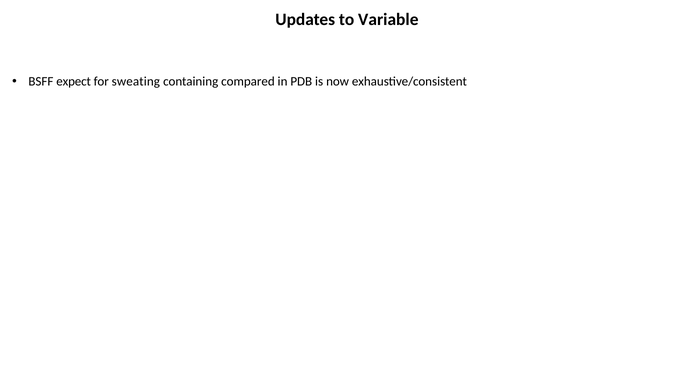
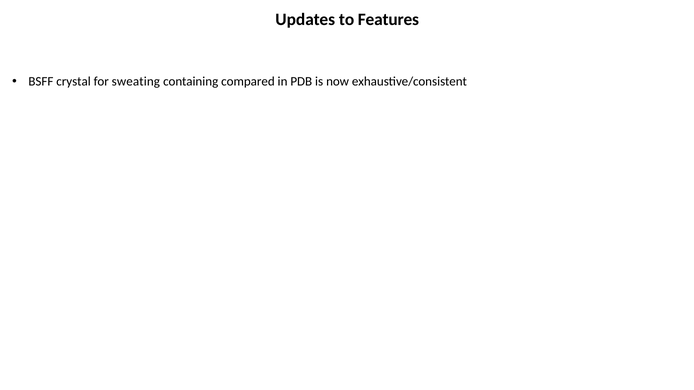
Variable: Variable -> Features
expect: expect -> crystal
